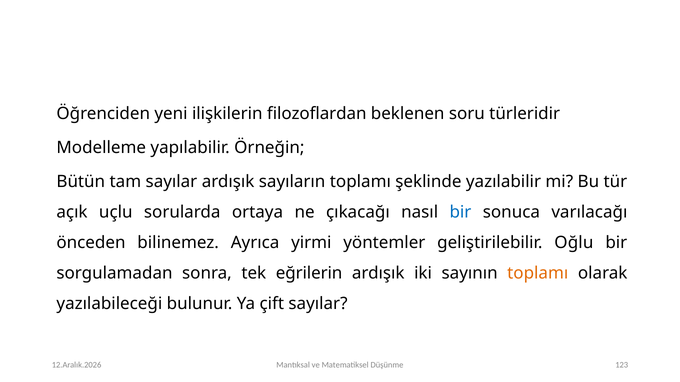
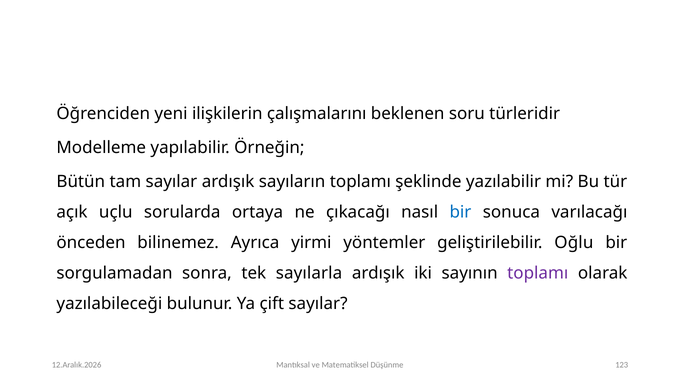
filozoflardan: filozoflardan -> çalışmalarını
eğrilerin: eğrilerin -> sayılarla
toplamı at (538, 274) colour: orange -> purple
